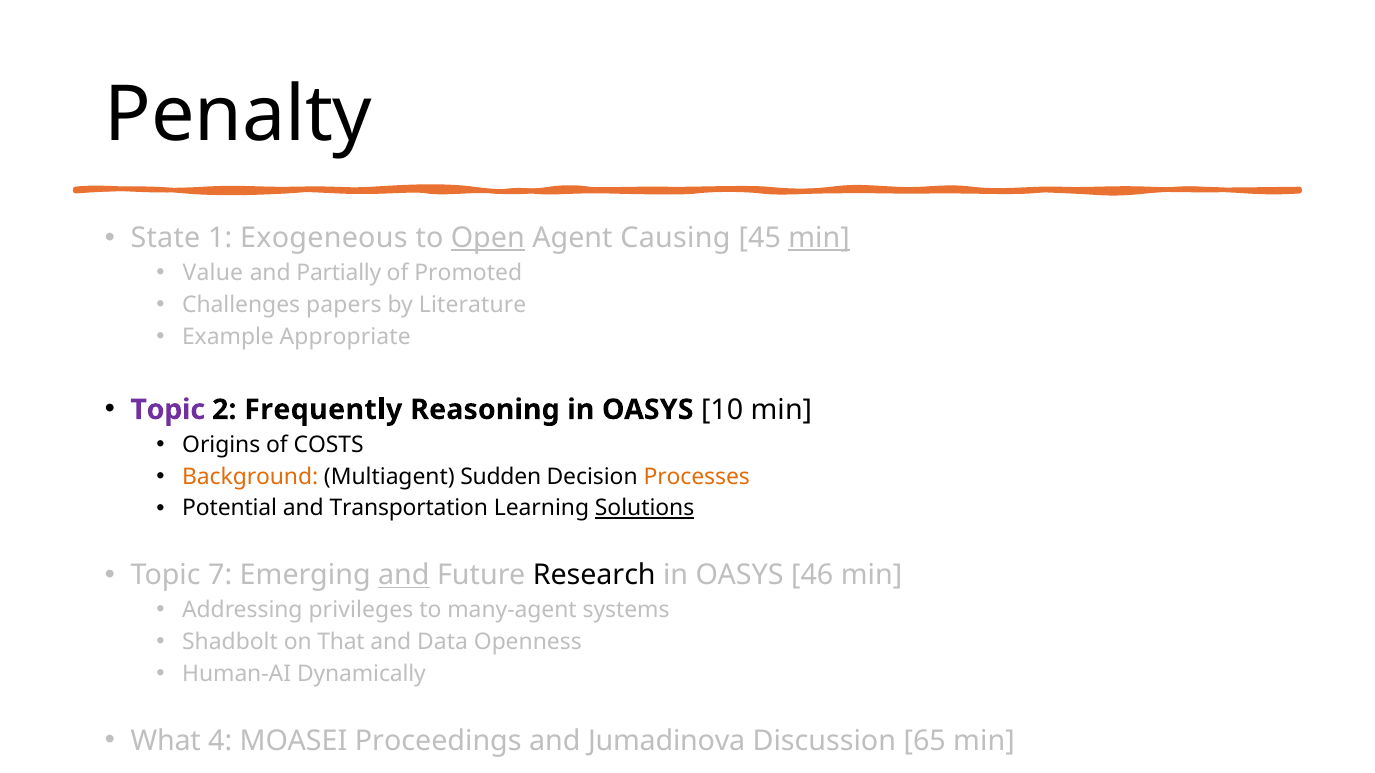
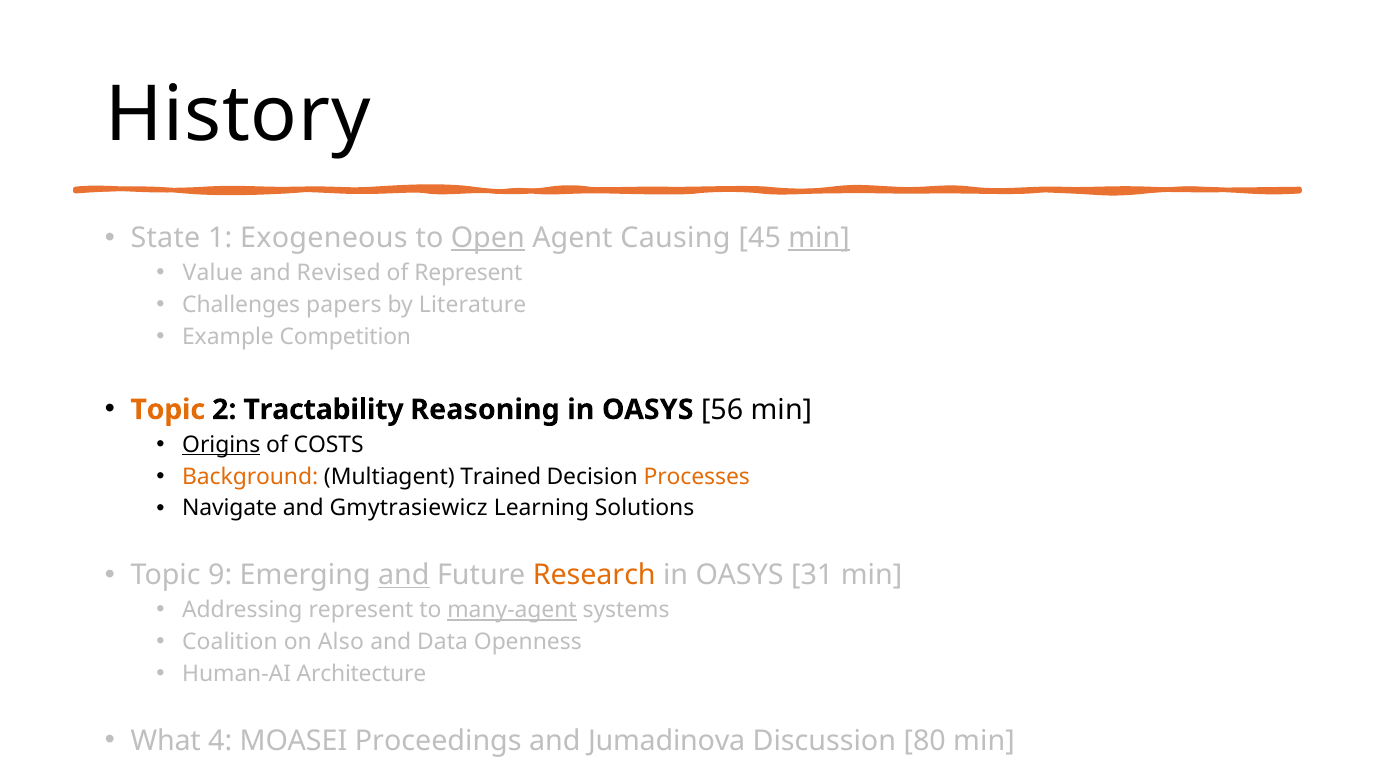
Penalty: Penalty -> History
Partially: Partially -> Revised
of Promoted: Promoted -> Represent
Appropriate: Appropriate -> Competition
Topic at (168, 410) colour: purple -> orange
Frequently: Frequently -> Tractability
10: 10 -> 56
Origins underline: none -> present
Sudden: Sudden -> Trained
Potential: Potential -> Navigate
Transportation: Transportation -> Gmytrasiewicz
Solutions underline: present -> none
7: 7 -> 9
Research colour: black -> orange
46: 46 -> 31
Addressing privileges: privileges -> represent
many-agent underline: none -> present
Shadbolt: Shadbolt -> Coalition
That: That -> Also
Dynamically: Dynamically -> Architecture
65: 65 -> 80
